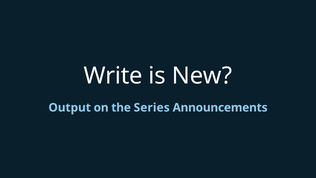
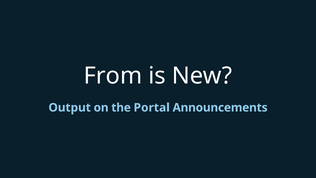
Write: Write -> From
Series: Series -> Portal
